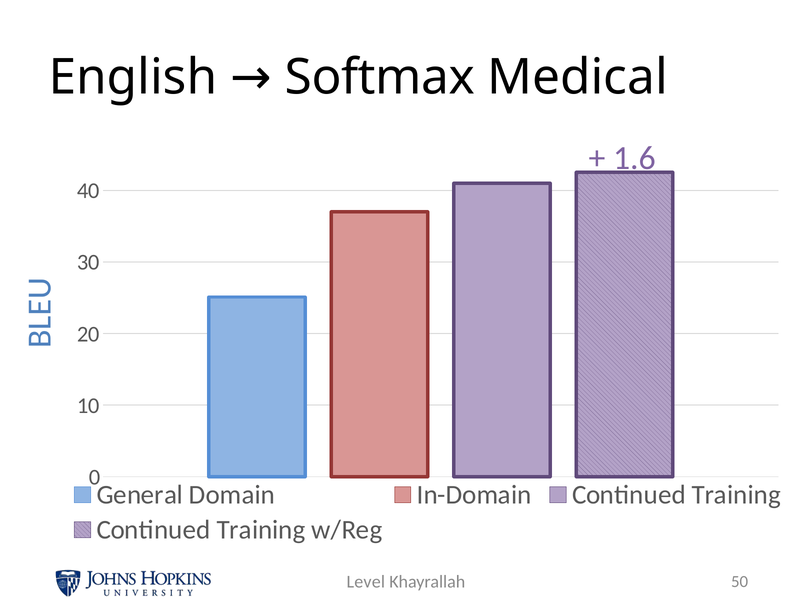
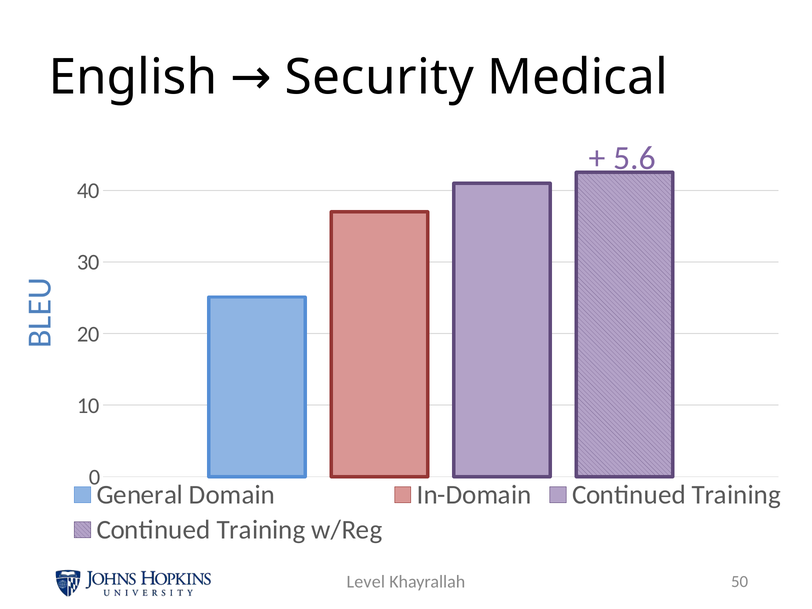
Softmax: Softmax -> Security
1.6: 1.6 -> 5.6
